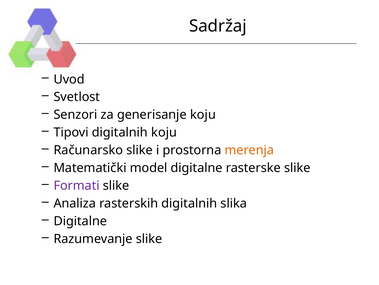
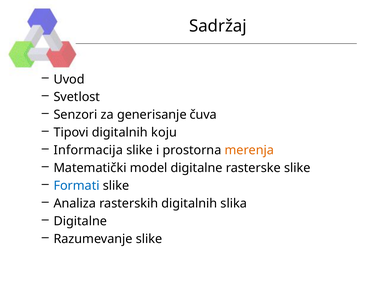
generisanje koju: koju -> čuva
Računarsko: Računarsko -> Informacija
Formati colour: purple -> blue
